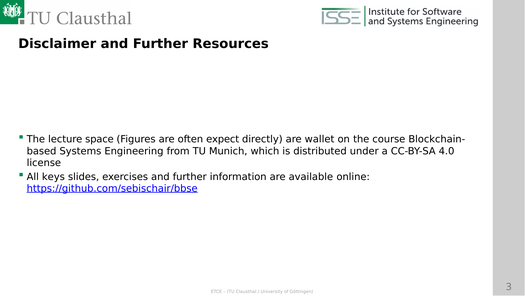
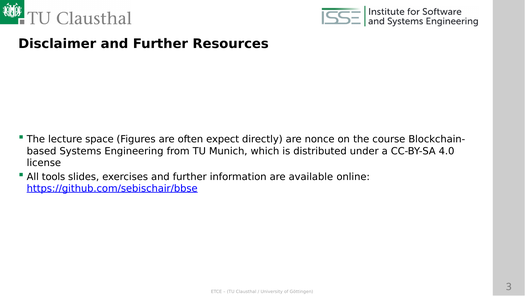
wallet: wallet -> nonce
keys: keys -> tools
